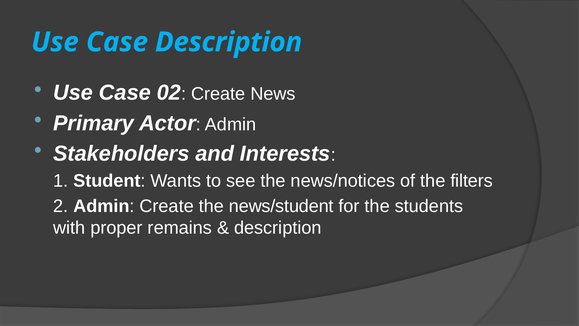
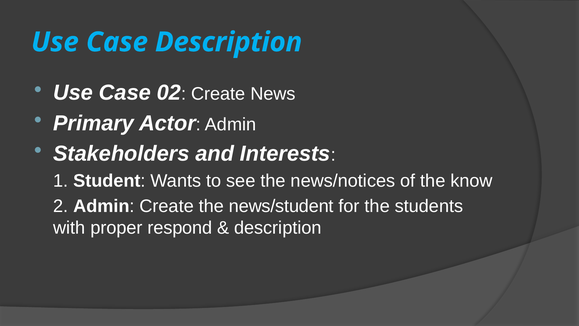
filters: filters -> know
remains: remains -> respond
